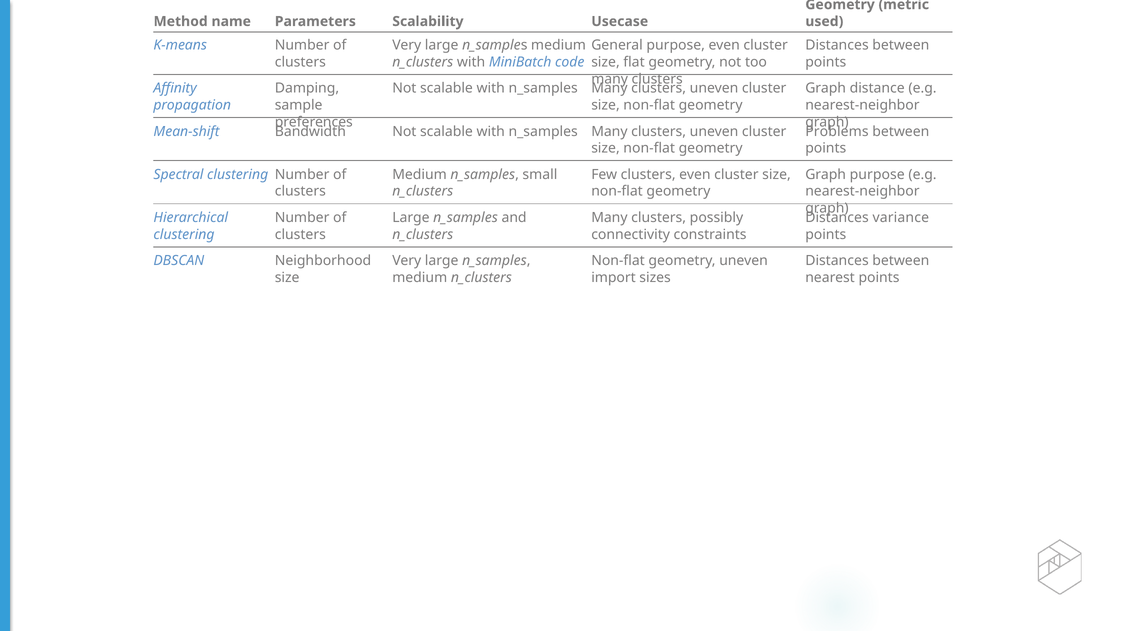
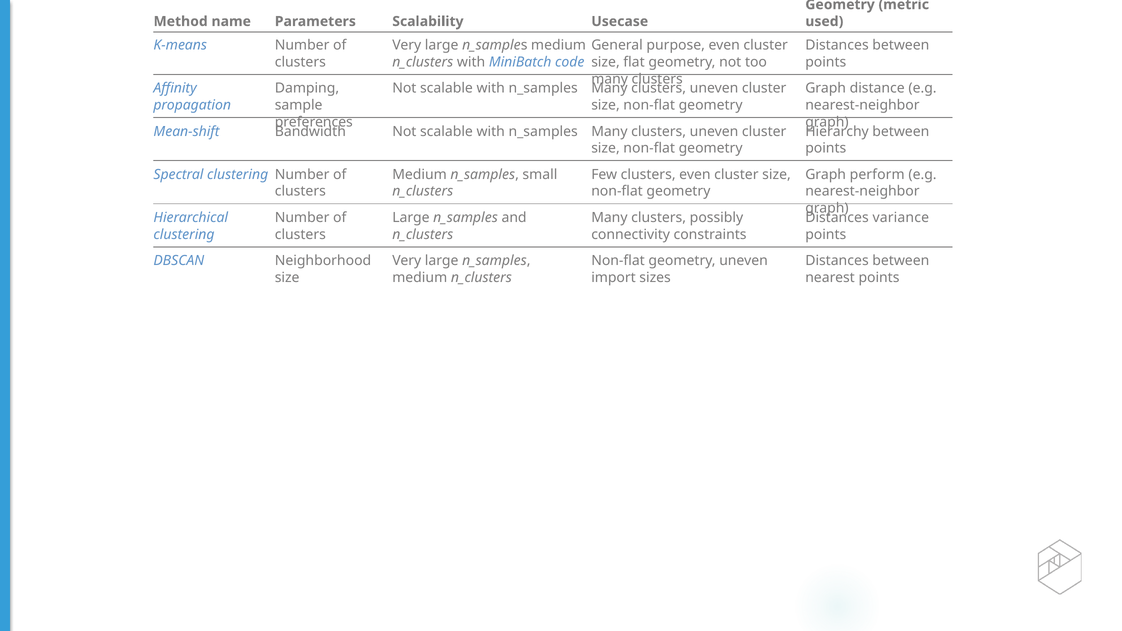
Problems: Problems -> Hierarchy
Graph purpose: purpose -> perform
